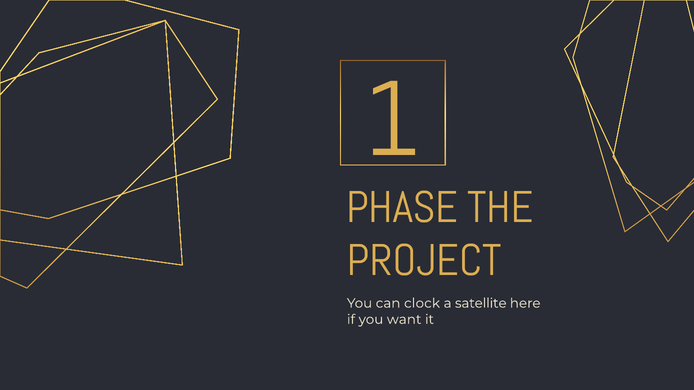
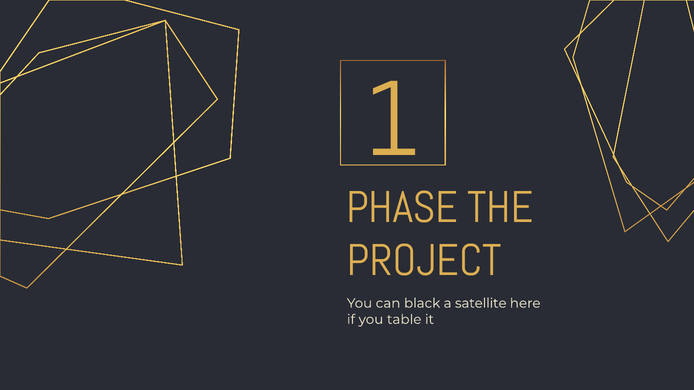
clock: clock -> black
want: want -> table
